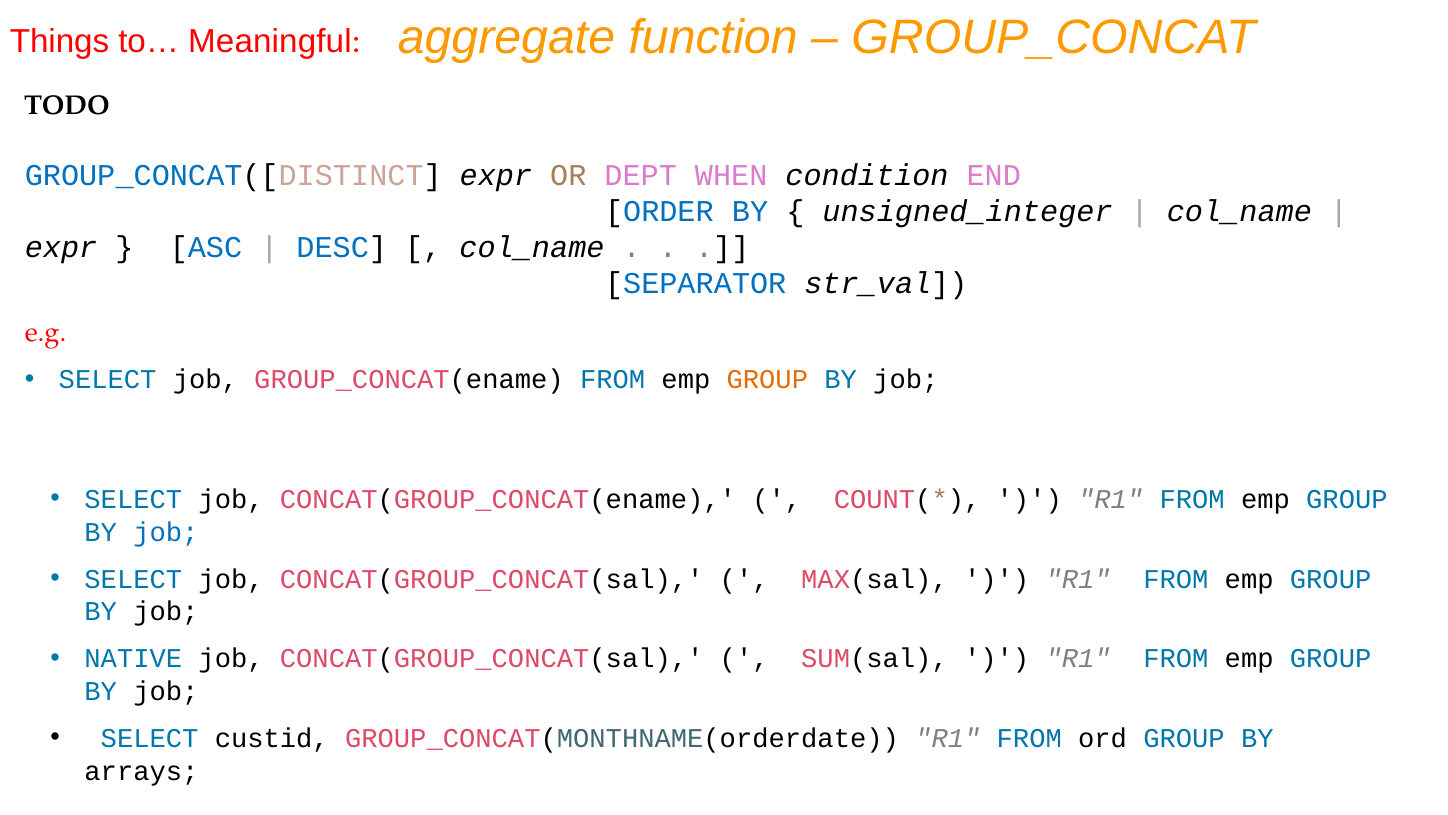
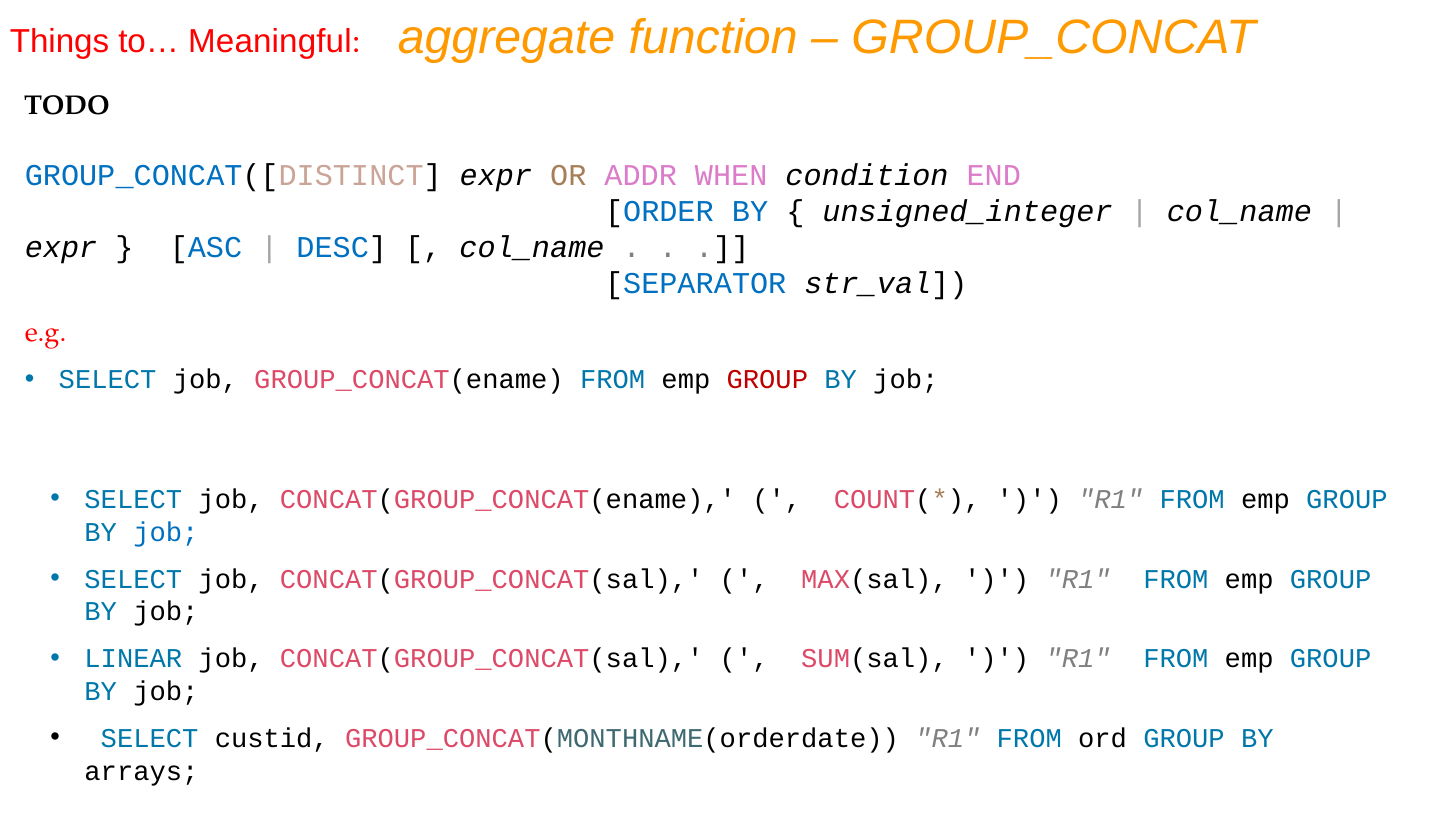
DEPT: DEPT -> ADDR
GROUP at (767, 379) colour: orange -> red
NATIVE: NATIVE -> LINEAR
